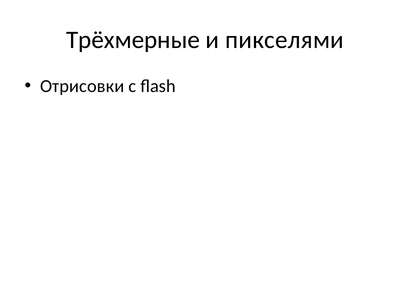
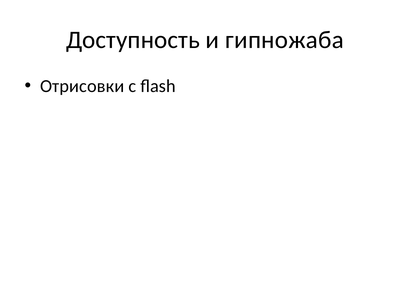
Трёхмерные: Трёхмерные -> Доступность
пикселями: пикселями -> гипножаба
